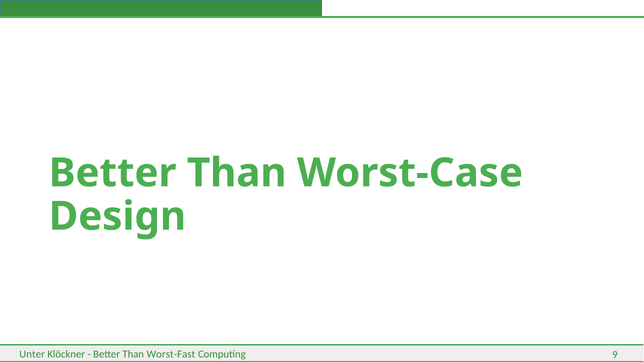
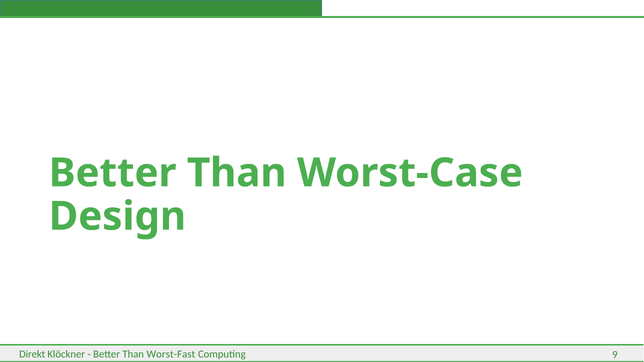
Unter: Unter -> Direkt
